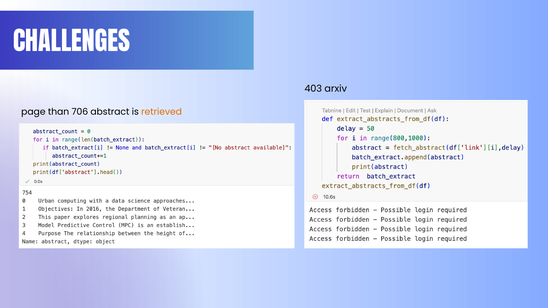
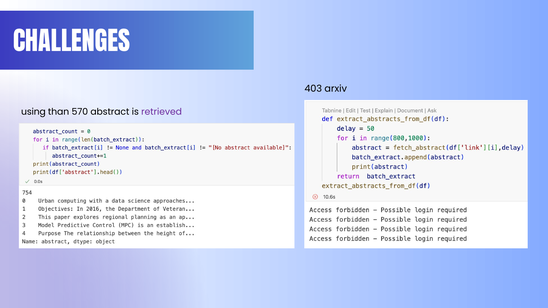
page: page -> using
706: 706 -> 570
retrieved colour: orange -> purple
